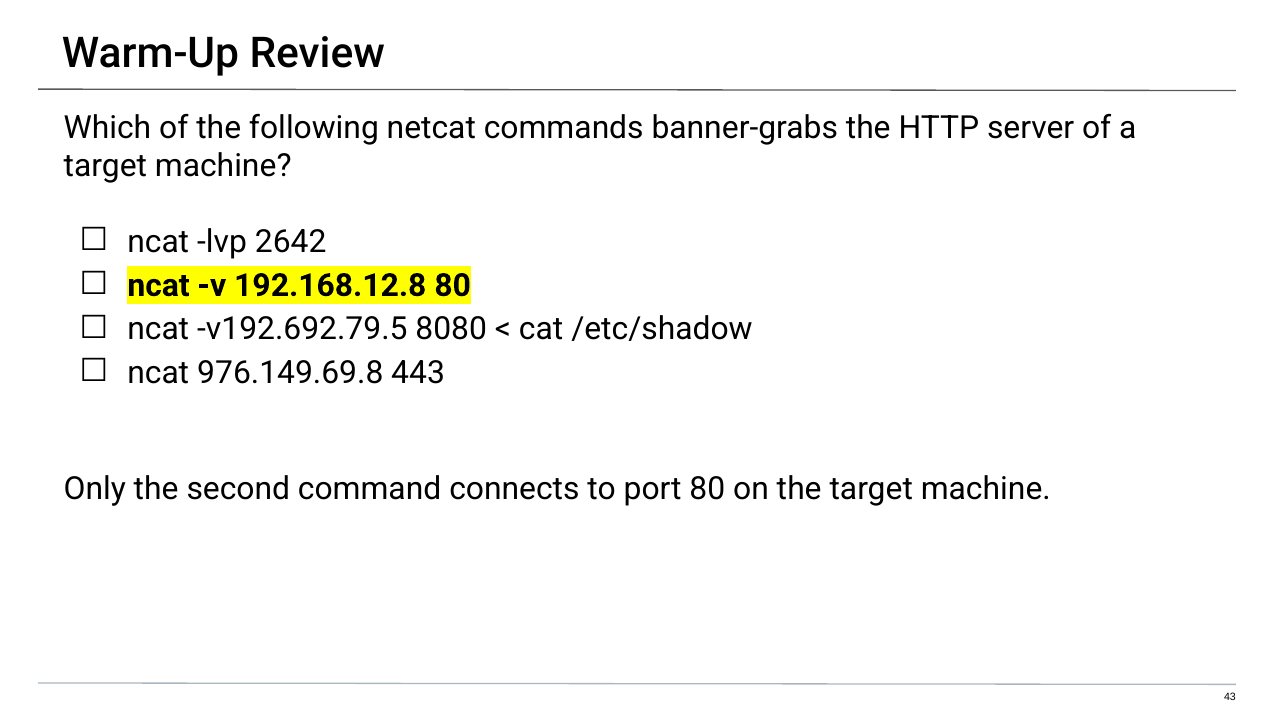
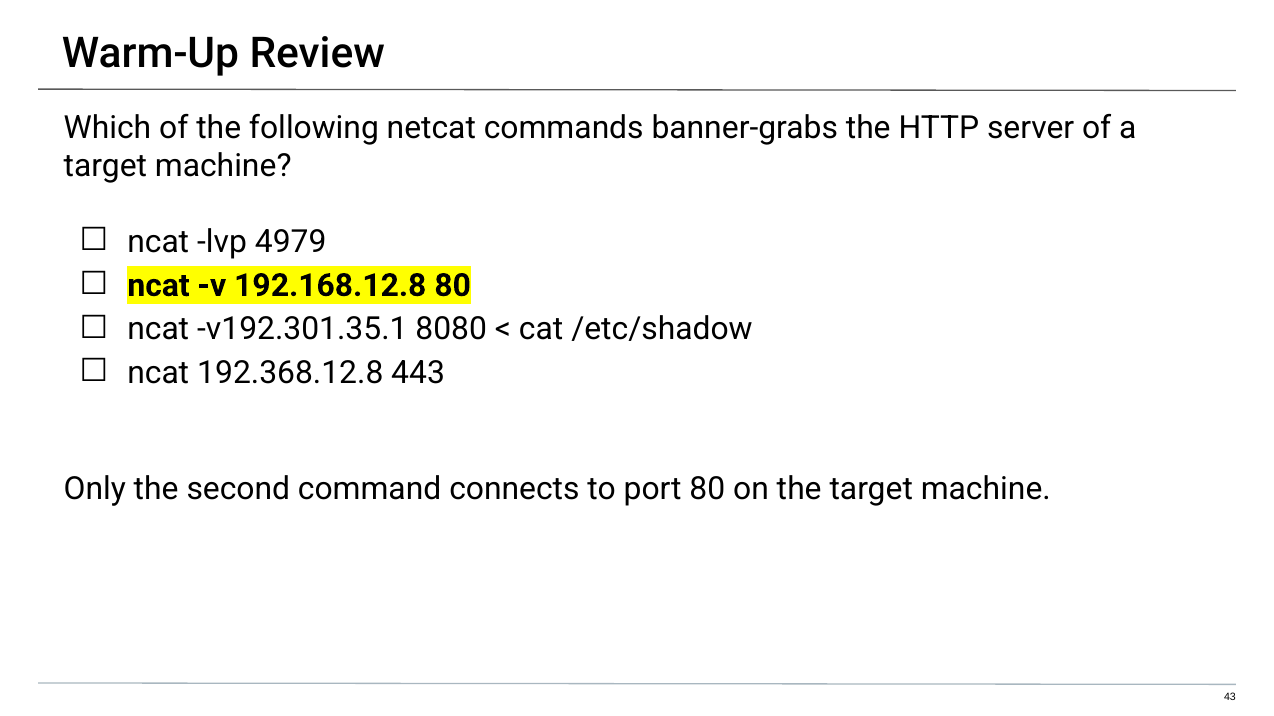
2642: 2642 -> 4979
v192.692.79.5: v192.692.79.5 -> v192.301.35.1
976.149.69.8: 976.149.69.8 -> 192.368.12.8
